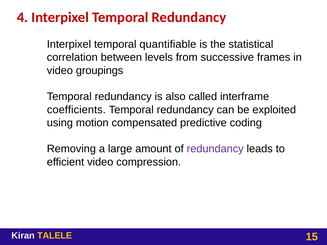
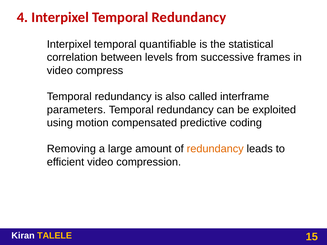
groupings: groupings -> compress
coefficients: coefficients -> parameters
redundancy at (215, 149) colour: purple -> orange
